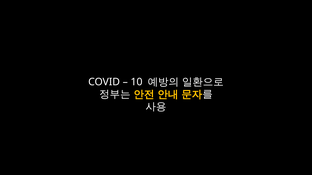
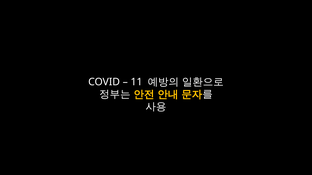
10: 10 -> 11
